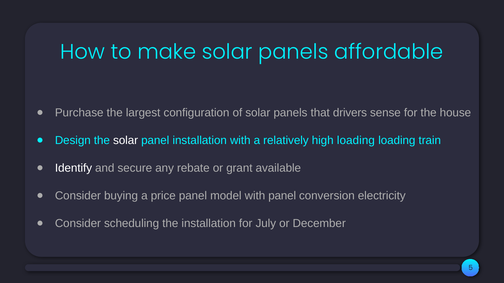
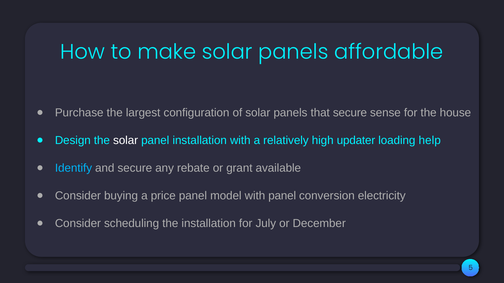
that drivers: drivers -> secure
high loading: loading -> updater
train: train -> help
Identify colour: white -> light blue
